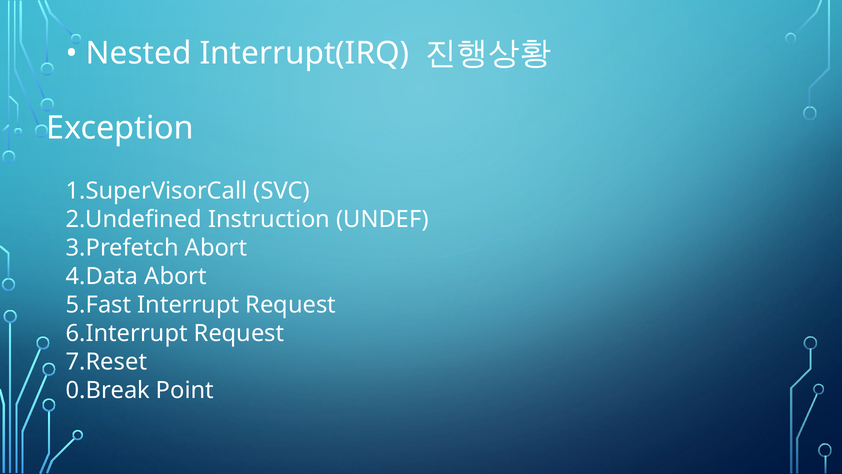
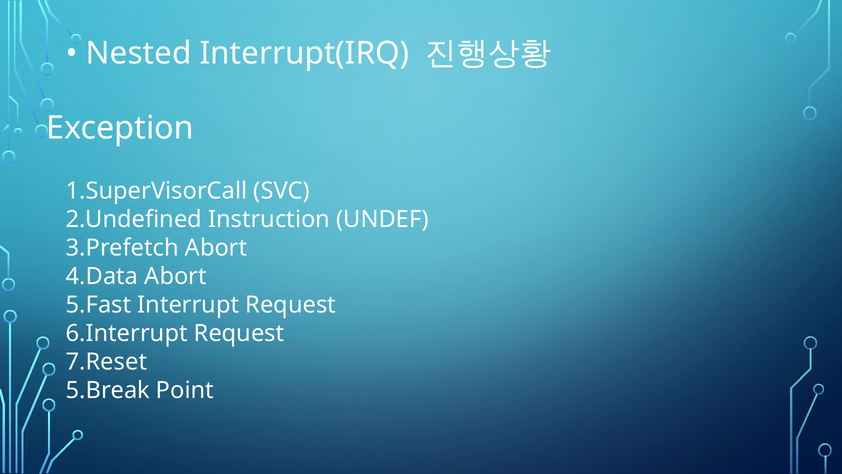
0.Break: 0.Break -> 5.Break
